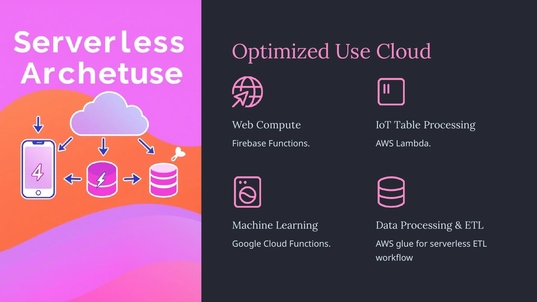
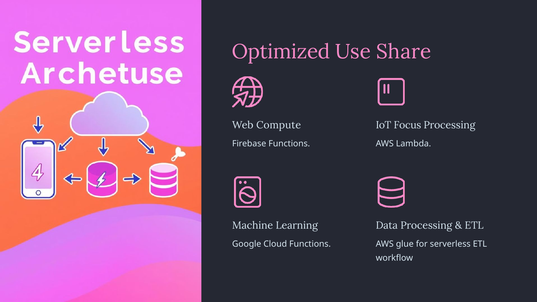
Use Cloud: Cloud -> Share
Table: Table -> Focus
